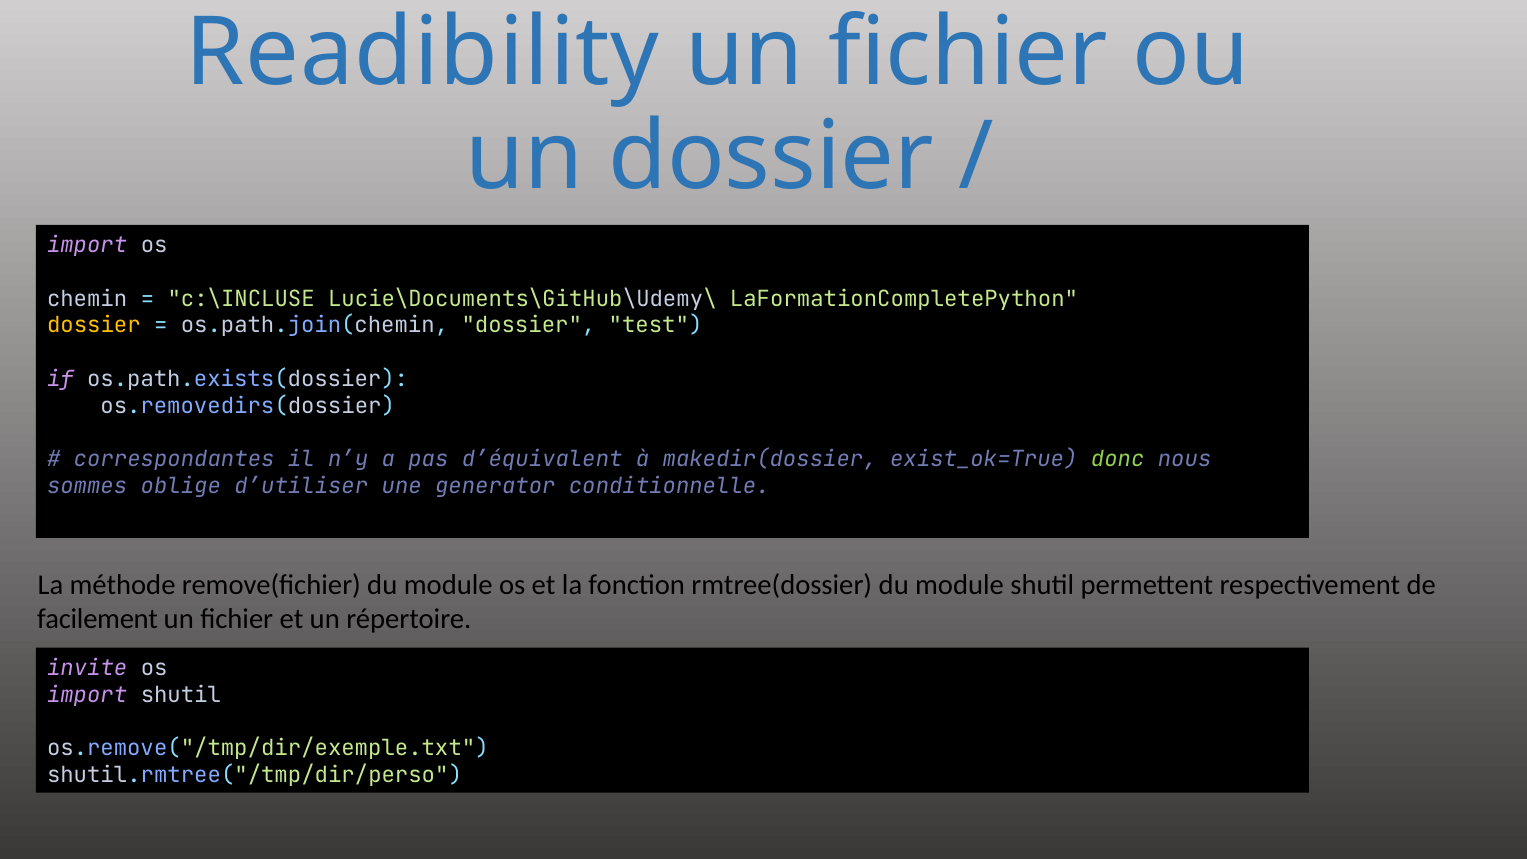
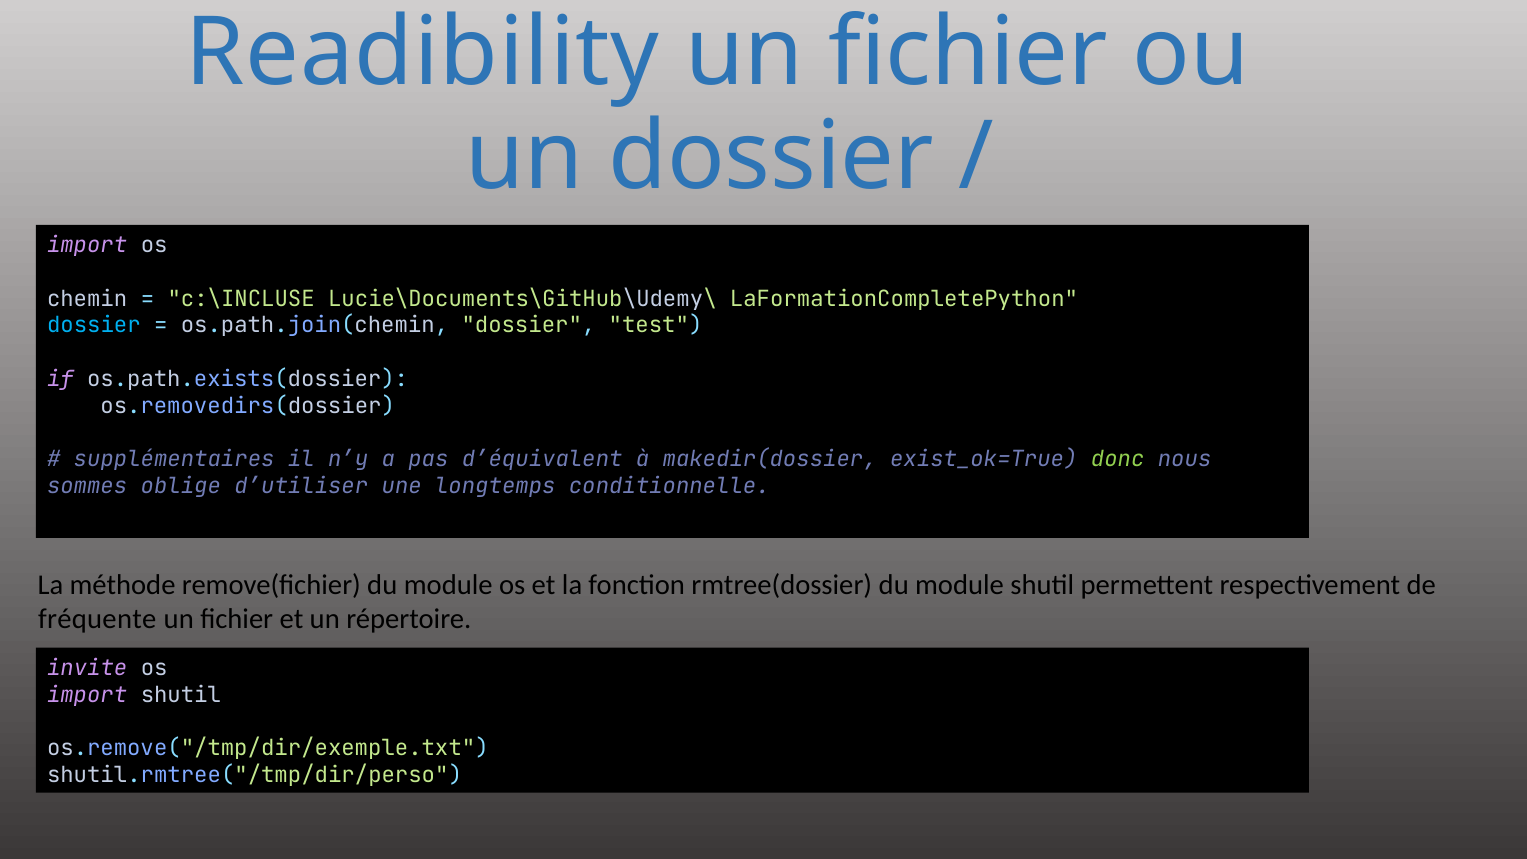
dossier at (94, 326) colour: yellow -> light blue
correspondantes: correspondantes -> supplémentaires
generator: generator -> longtemps
facilement: facilement -> fréquente
